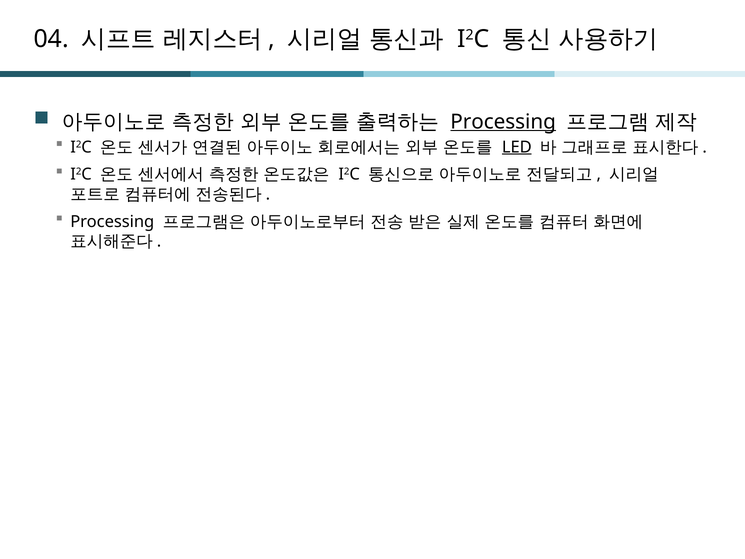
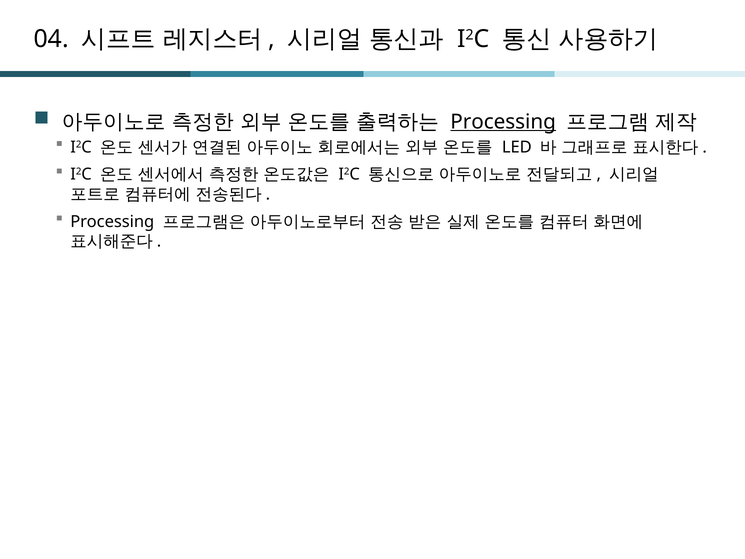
LED underline: present -> none
